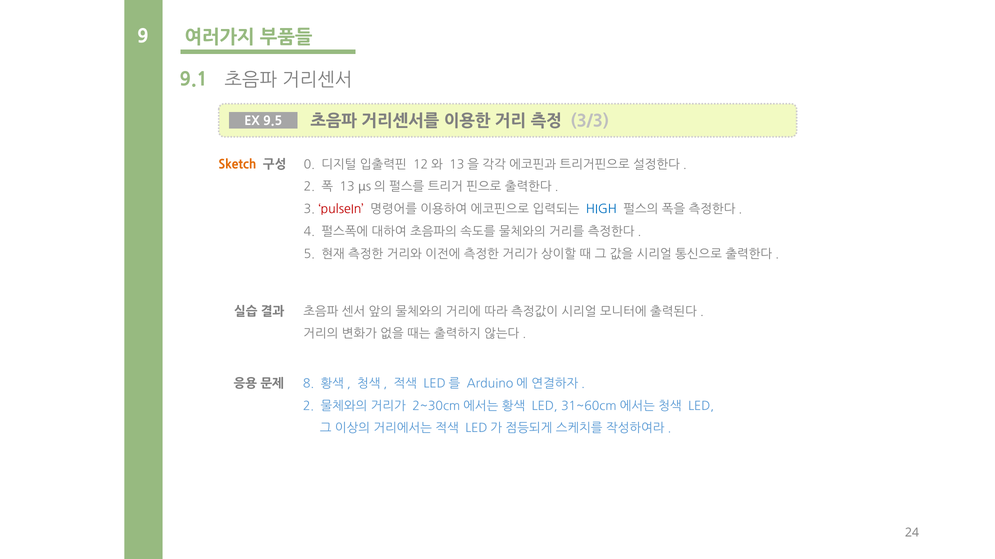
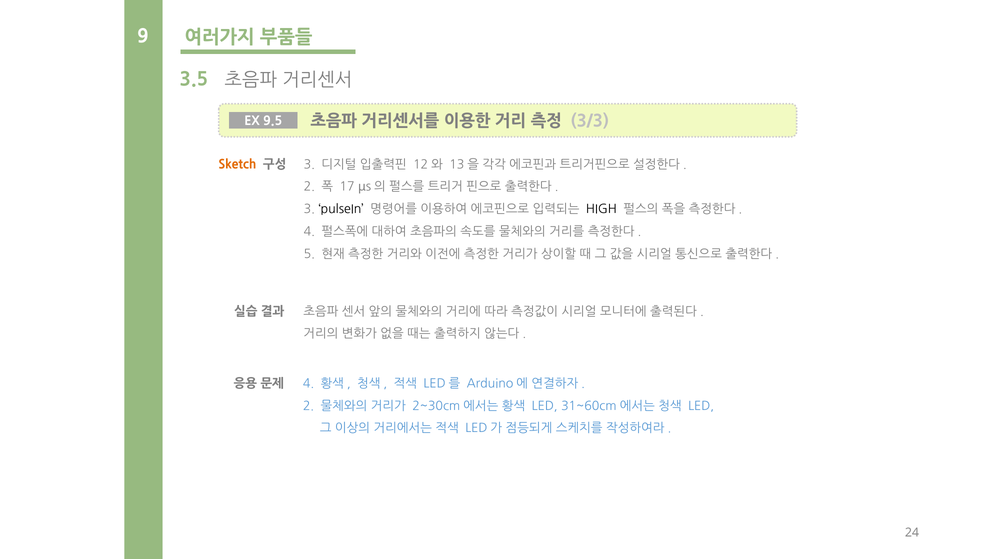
9.1: 9.1 -> 3.5
0 at (309, 165): 0 -> 3
13: 13 -> 17
pulseIn colour: red -> black
HIGH colour: blue -> black
8 at (309, 384): 8 -> 4
